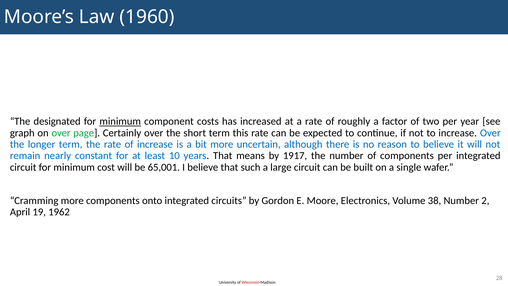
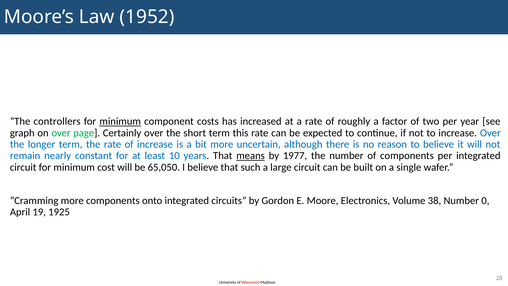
1960: 1960 -> 1952
designated: designated -> controllers
means underline: none -> present
1917: 1917 -> 1977
65,001: 65,001 -> 65,050
2: 2 -> 0
1962: 1962 -> 1925
